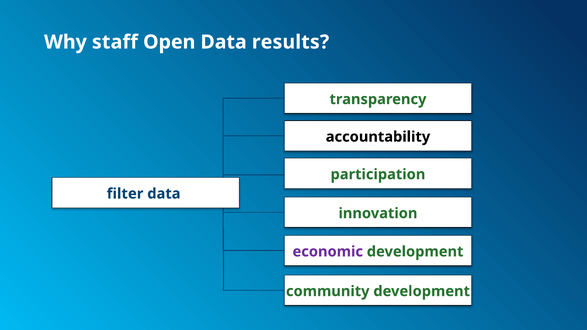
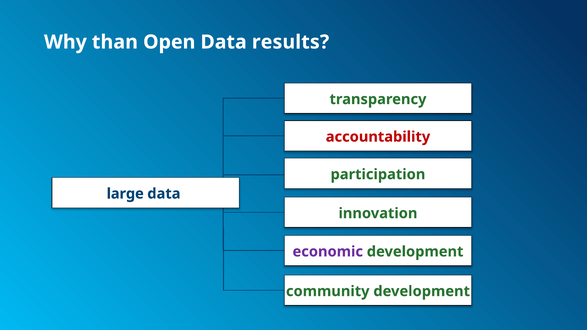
staff: staff -> than
accountability colour: black -> red
filter: filter -> large
